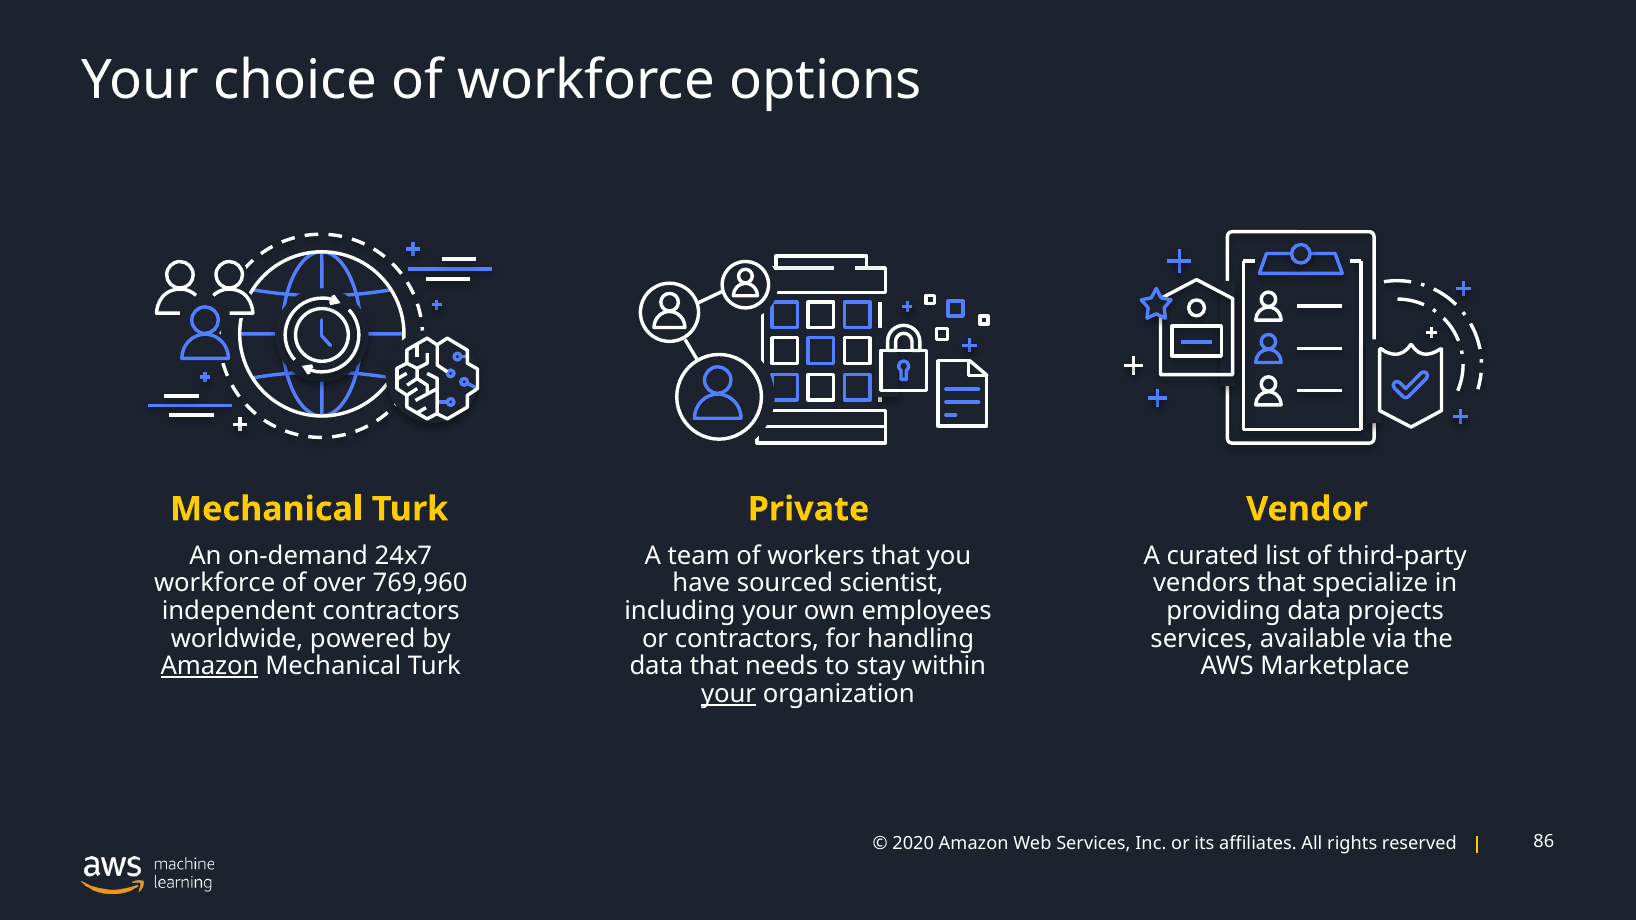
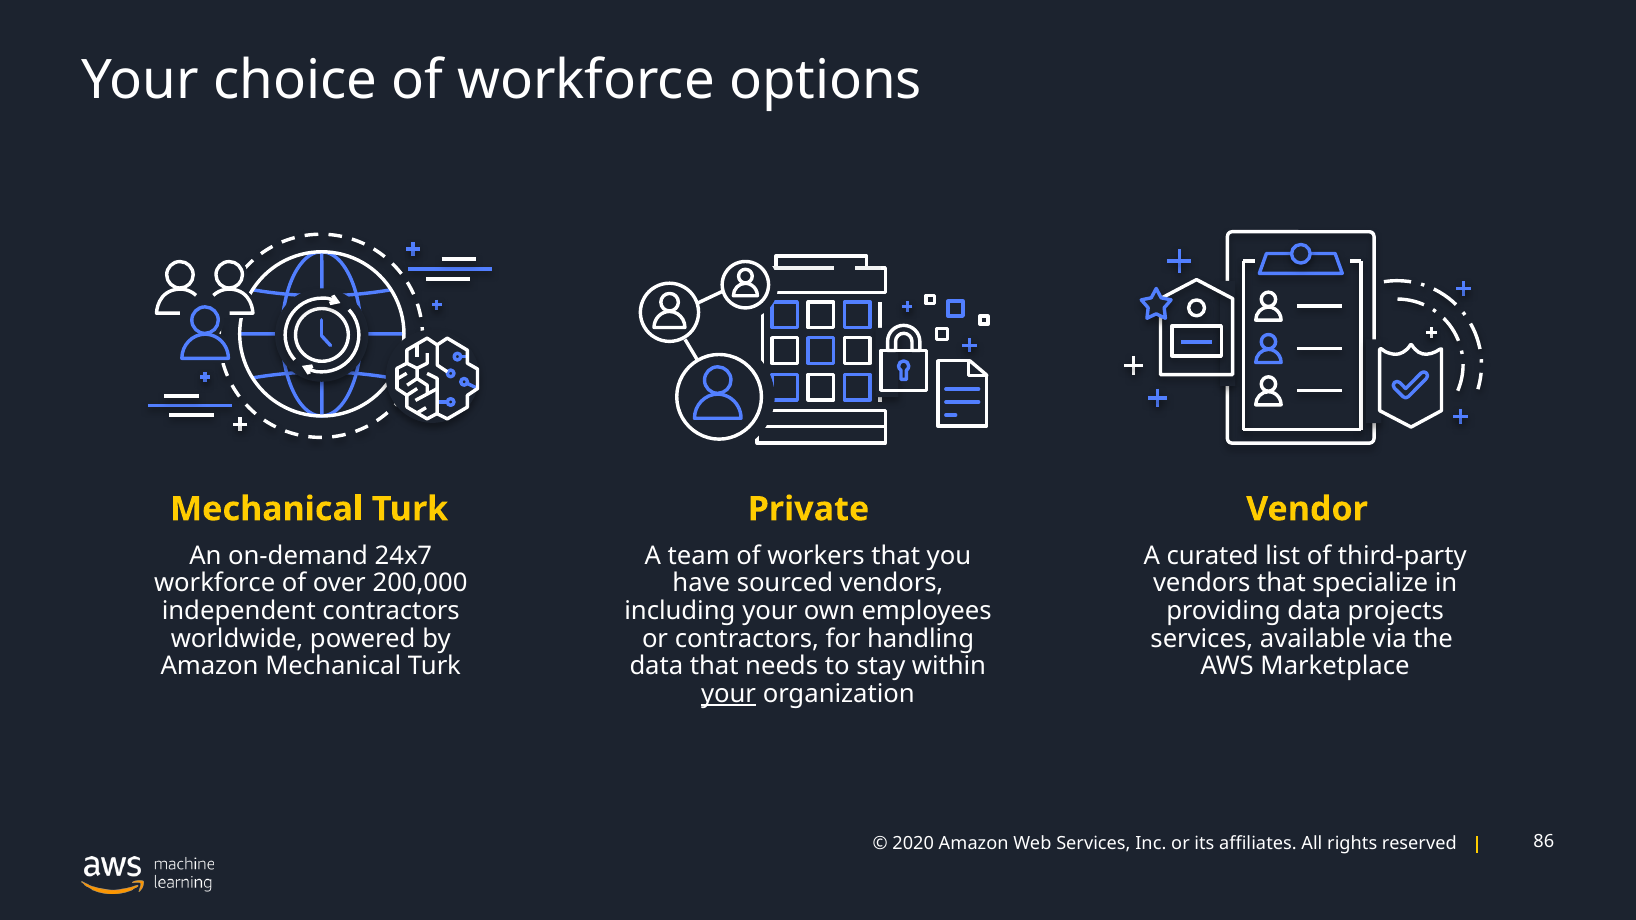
769,960: 769,960 -> 200,000
sourced scientist: scientist -> vendors
Amazon at (210, 666) underline: present -> none
